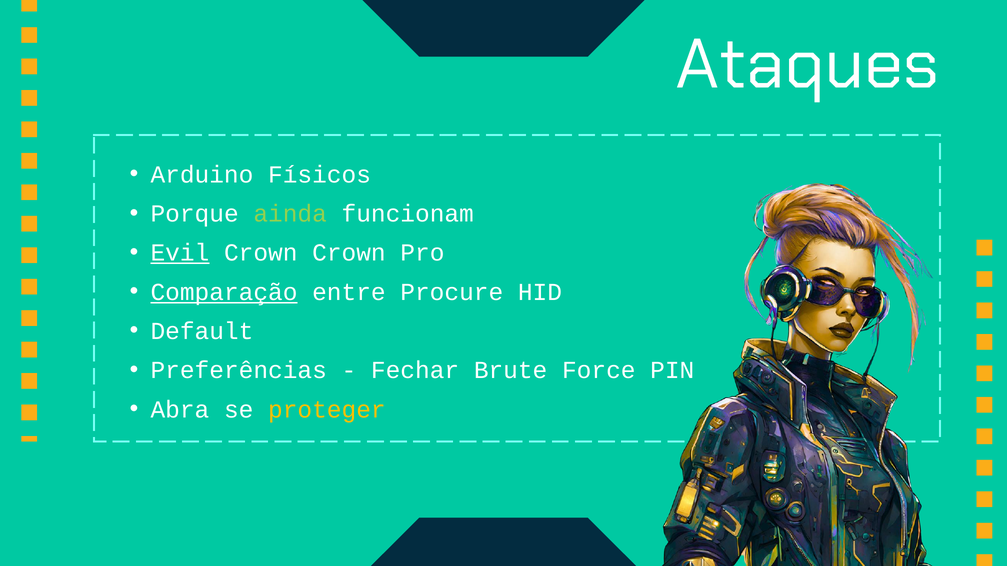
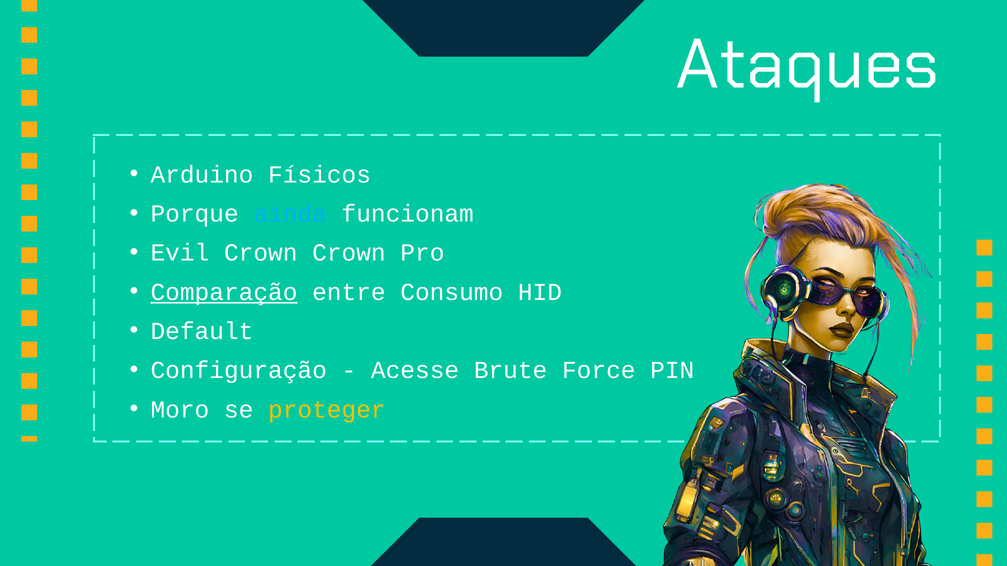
ainda colour: light green -> light blue
Evil underline: present -> none
Procure: Procure -> Consumo
Preferências: Preferências -> Configuração
Fechar: Fechar -> Acesse
Abra: Abra -> Moro
